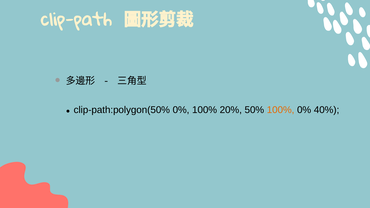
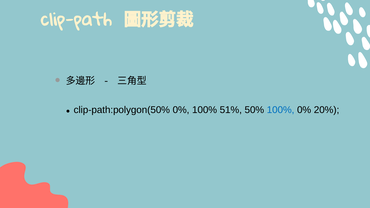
20%: 20% -> 51%
100% at (281, 110) colour: orange -> blue
40%: 40% -> 20%
